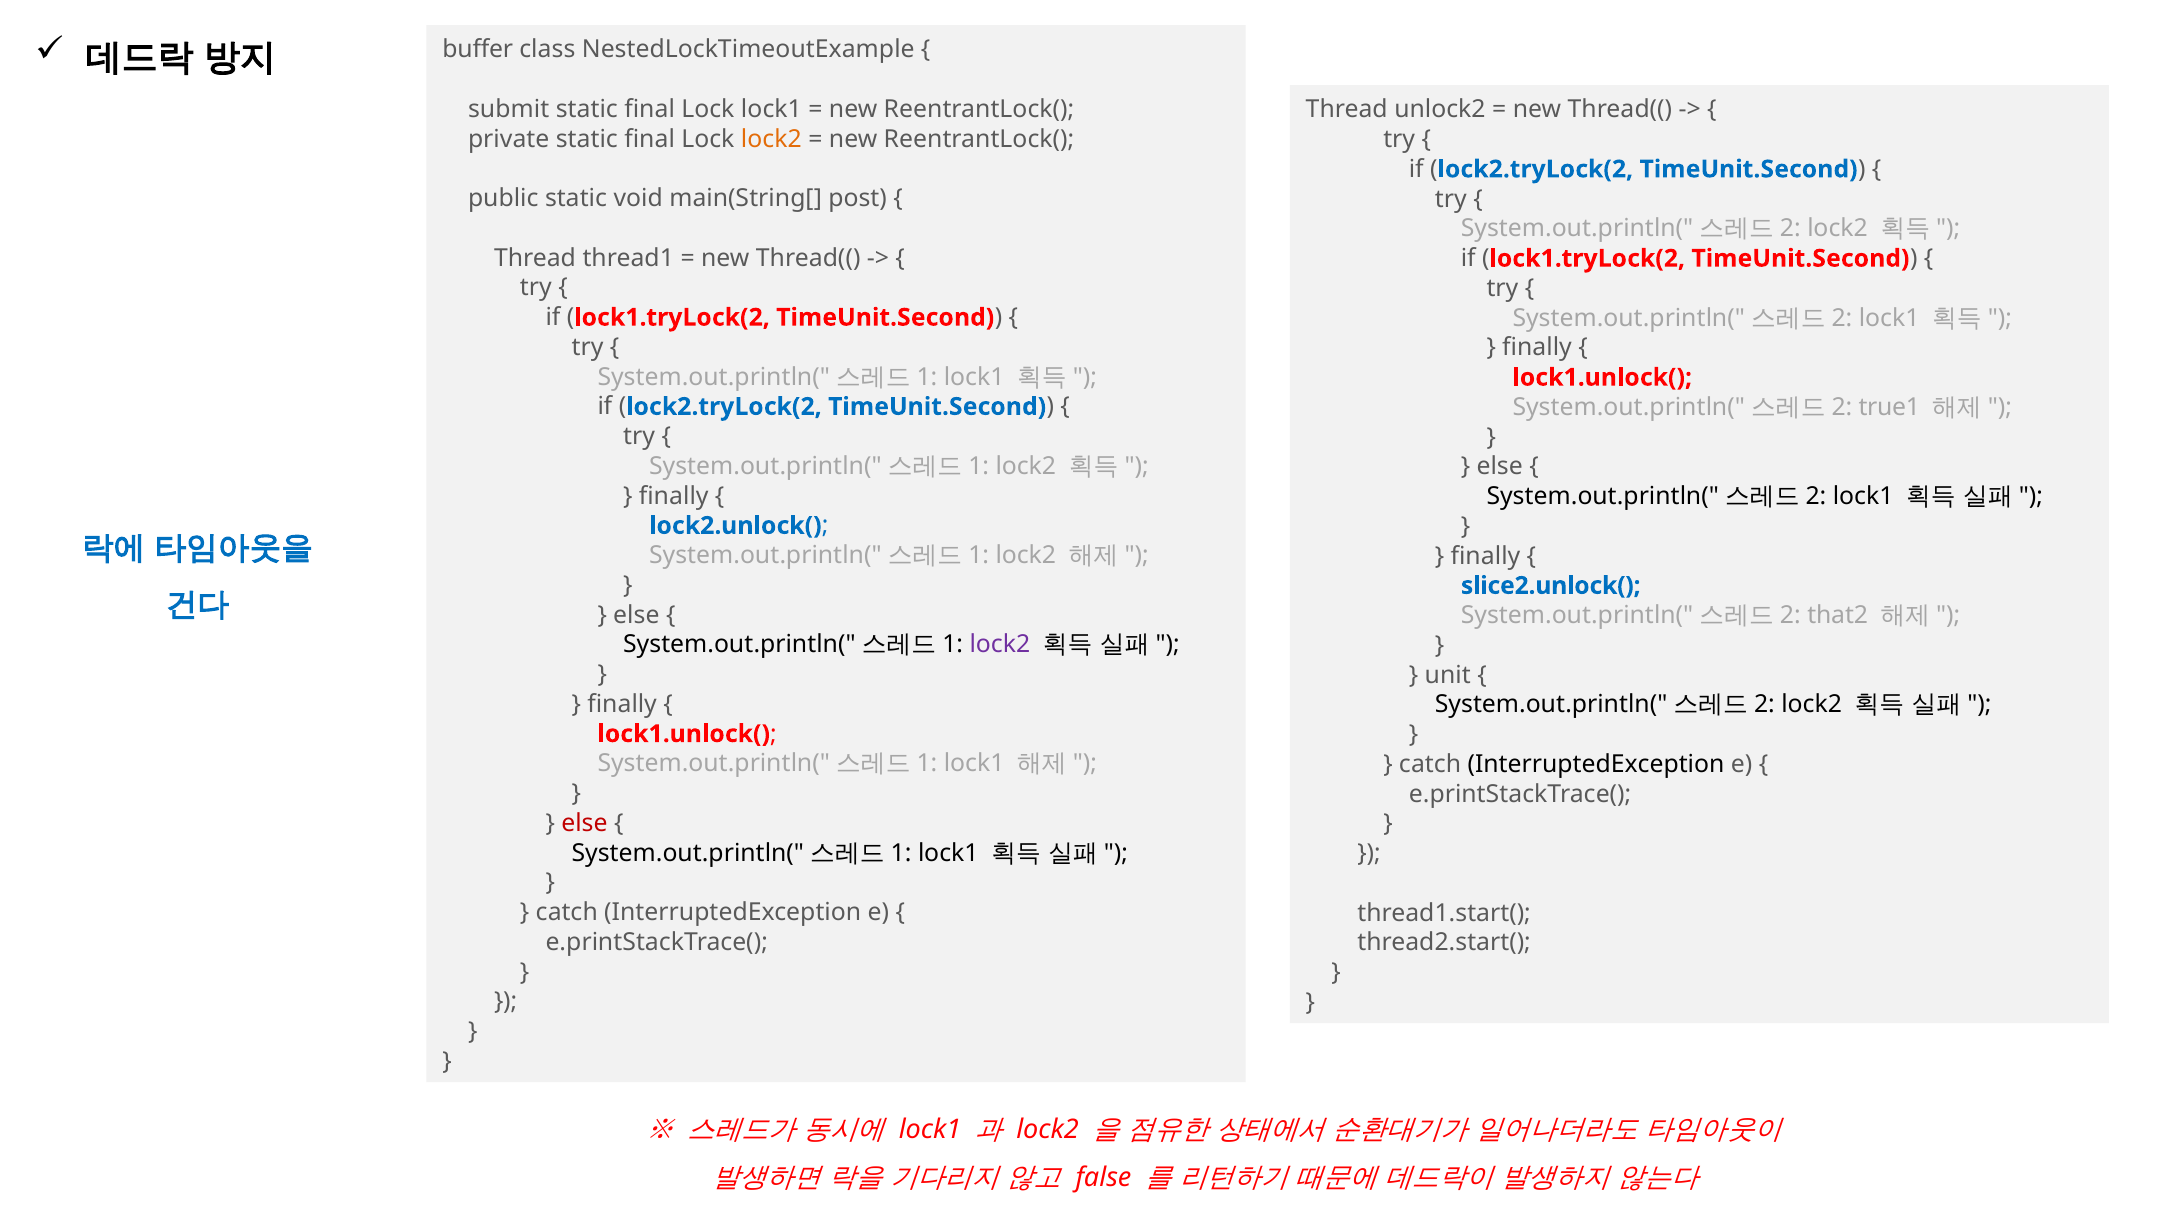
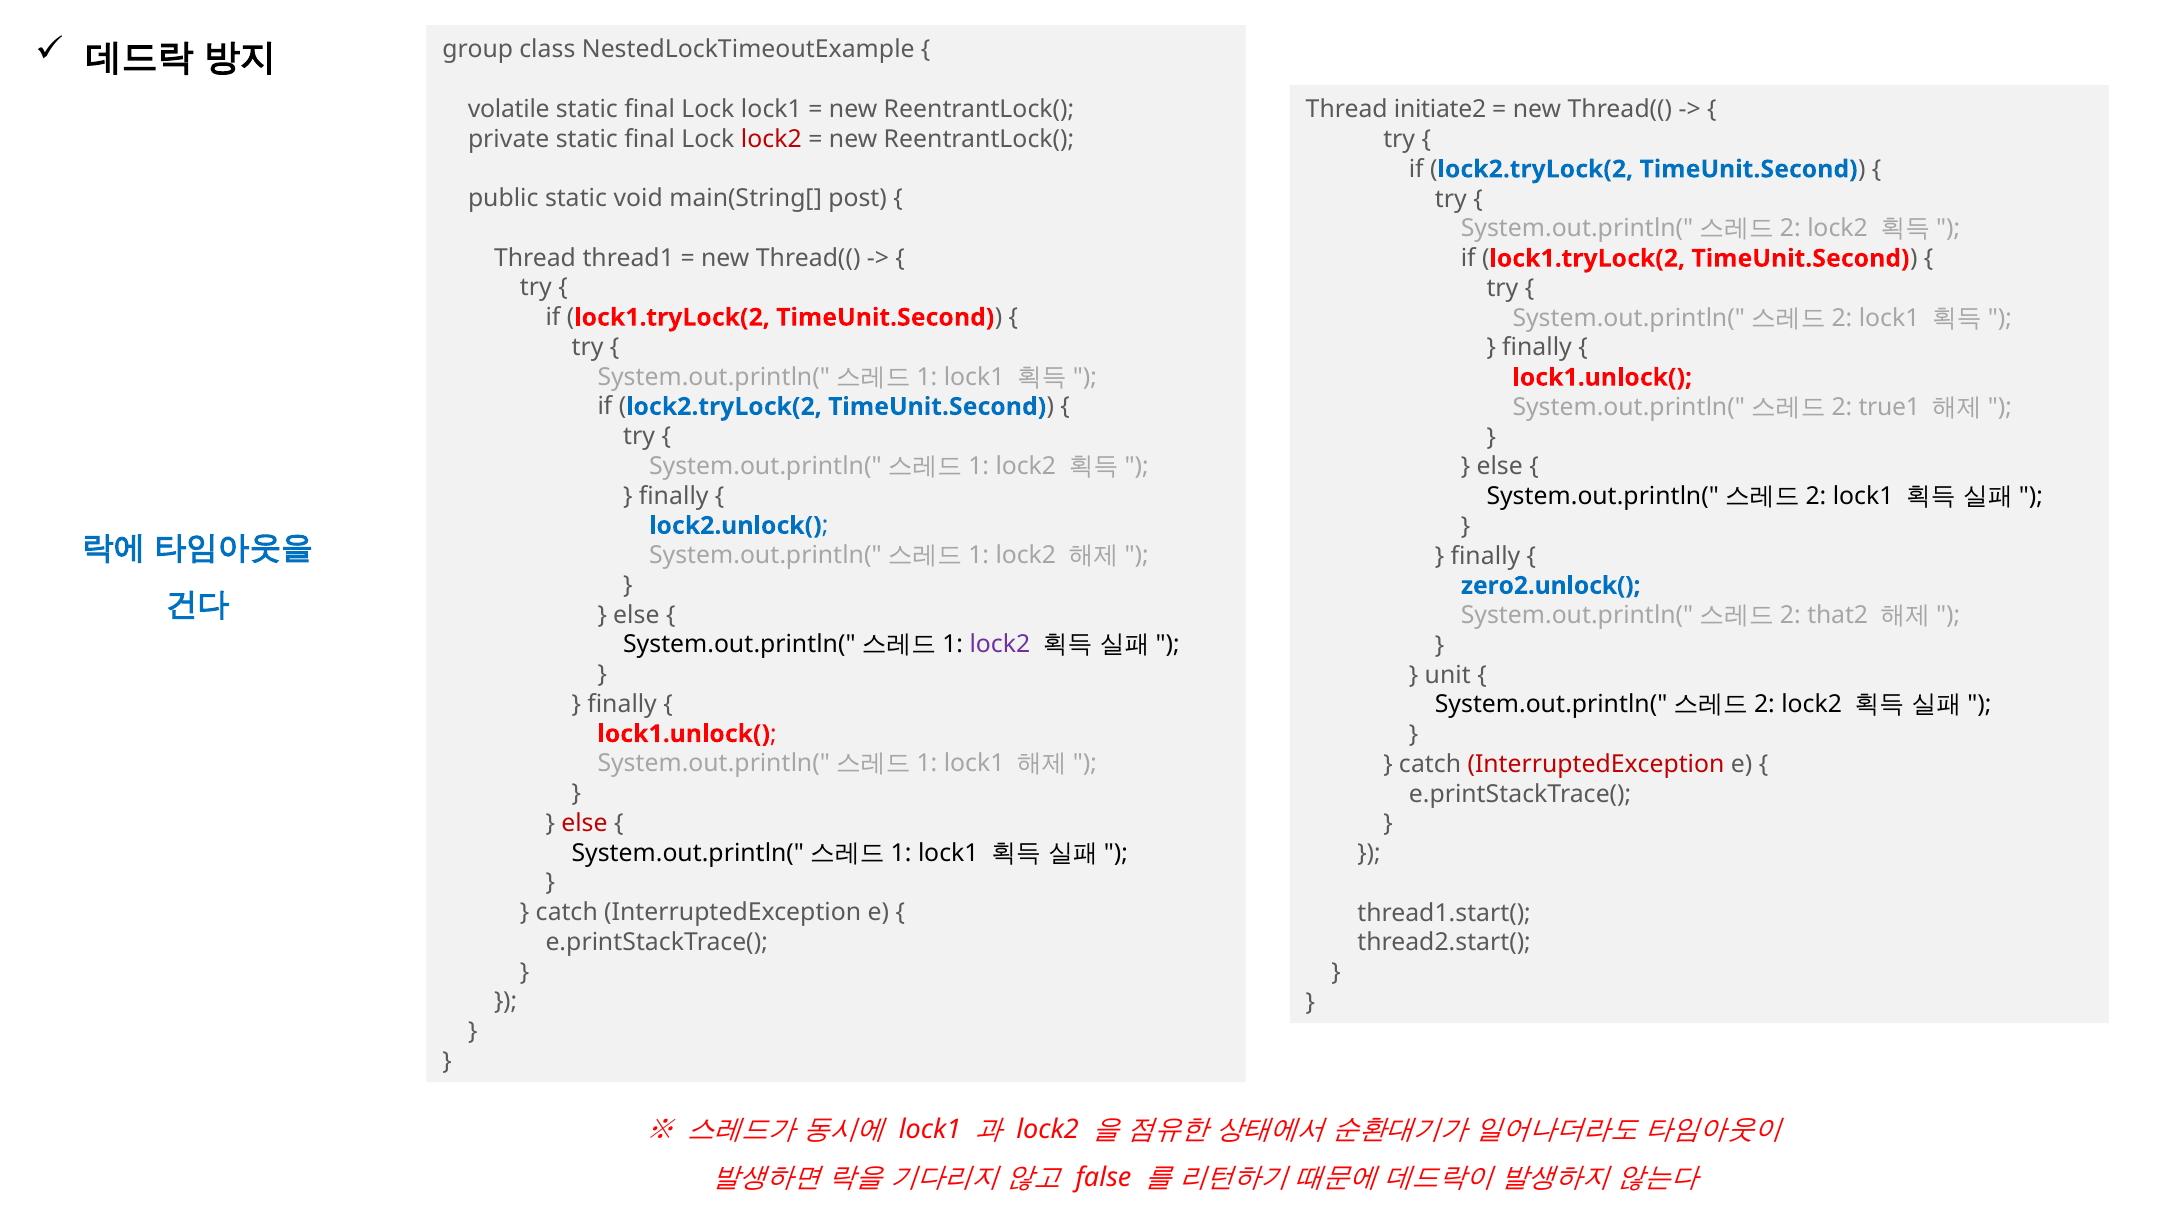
buffer: buffer -> group
submit: submit -> volatile
unlock2: unlock2 -> initiate2
lock2 at (771, 139) colour: orange -> red
slice2.unlock(: slice2.unlock( -> zero2.unlock(
InterruptedException at (1596, 764) colour: black -> red
